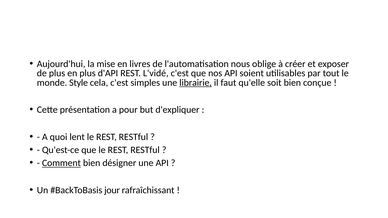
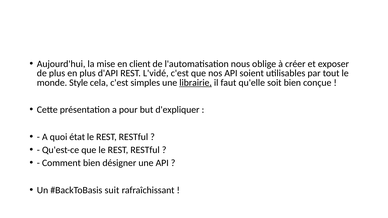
livres: livres -> client
lent: lent -> état
Comment underline: present -> none
jour: jour -> suit
